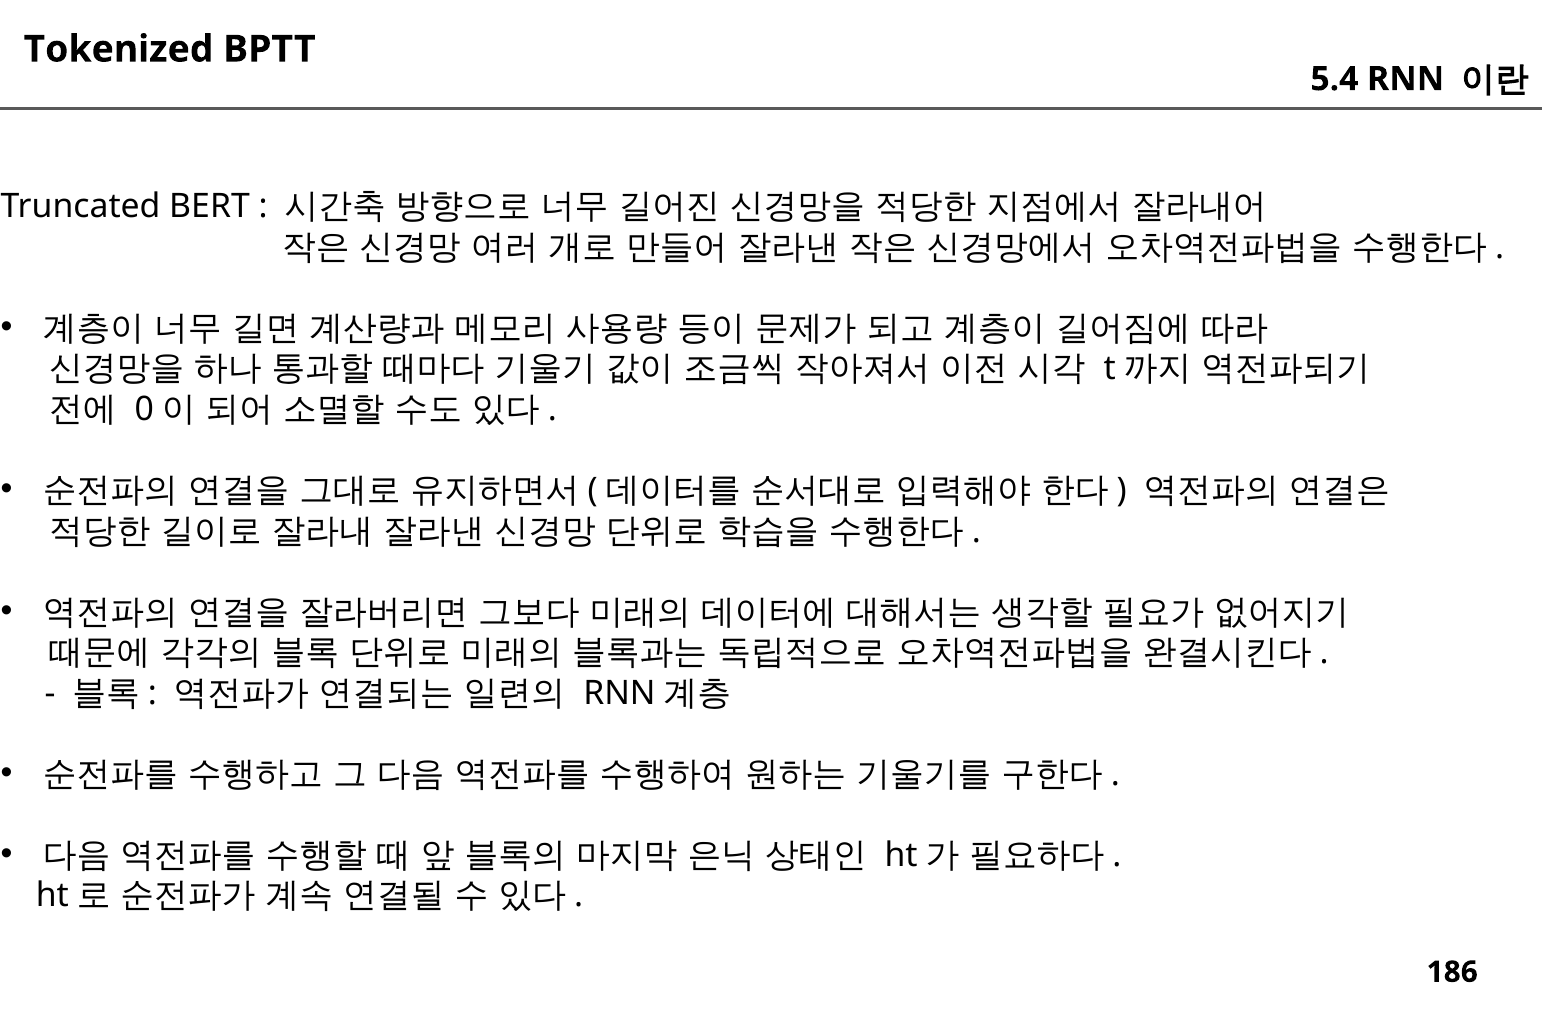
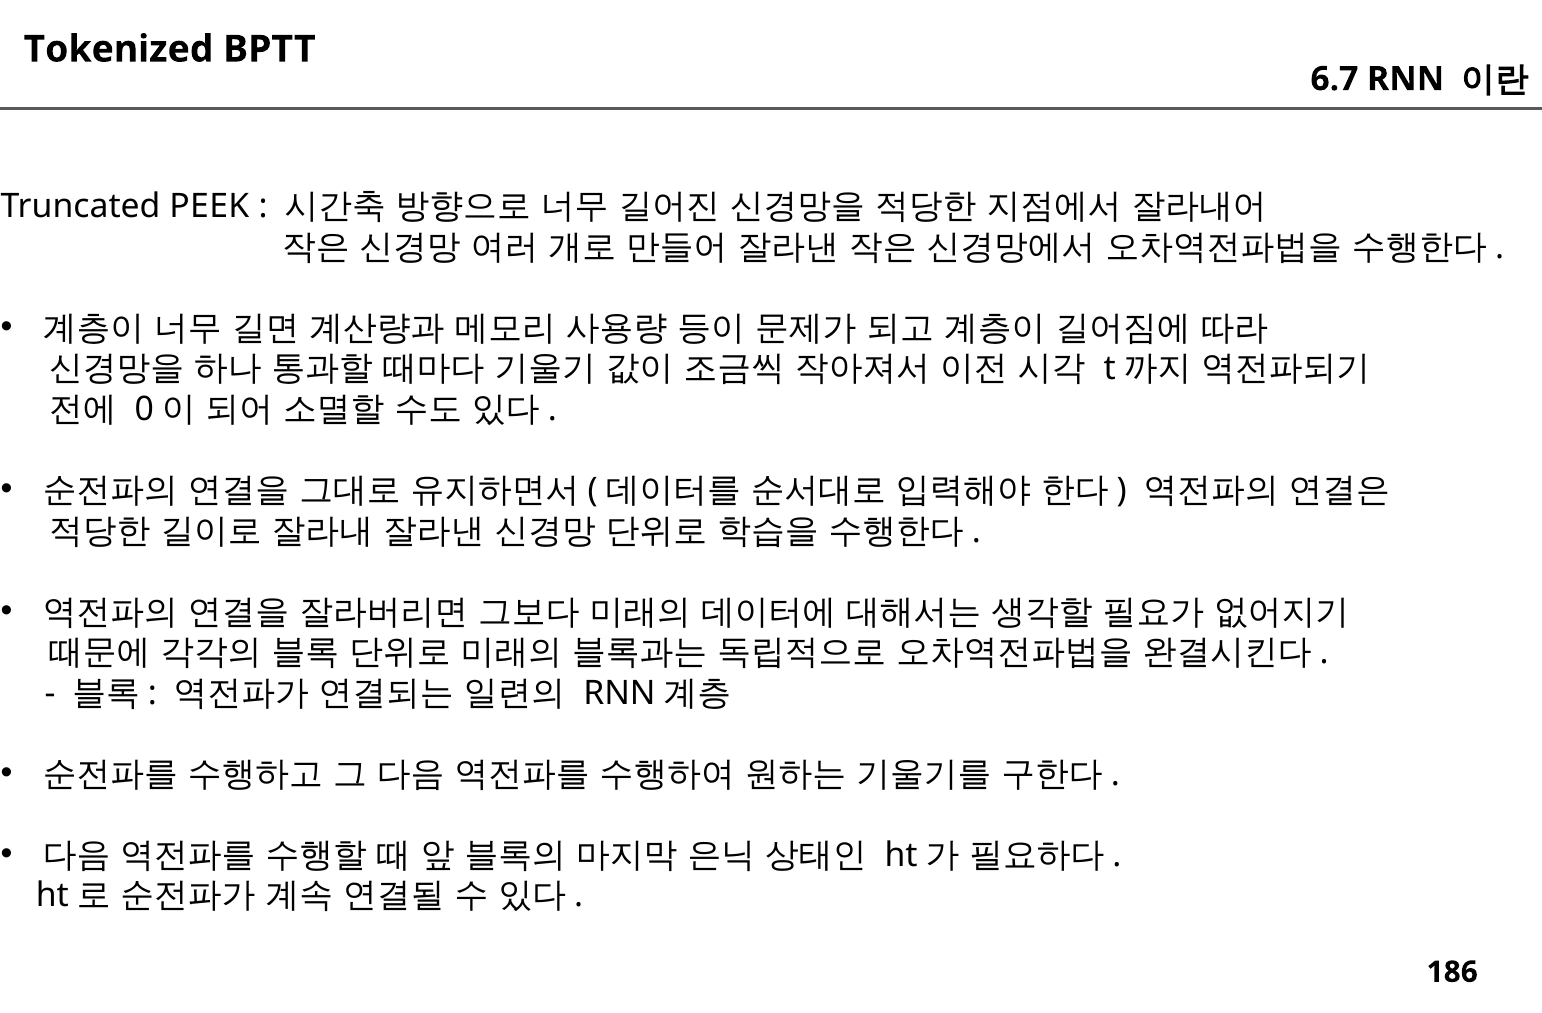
5.4: 5.4 -> 6.7
BERT: BERT -> PEEK
